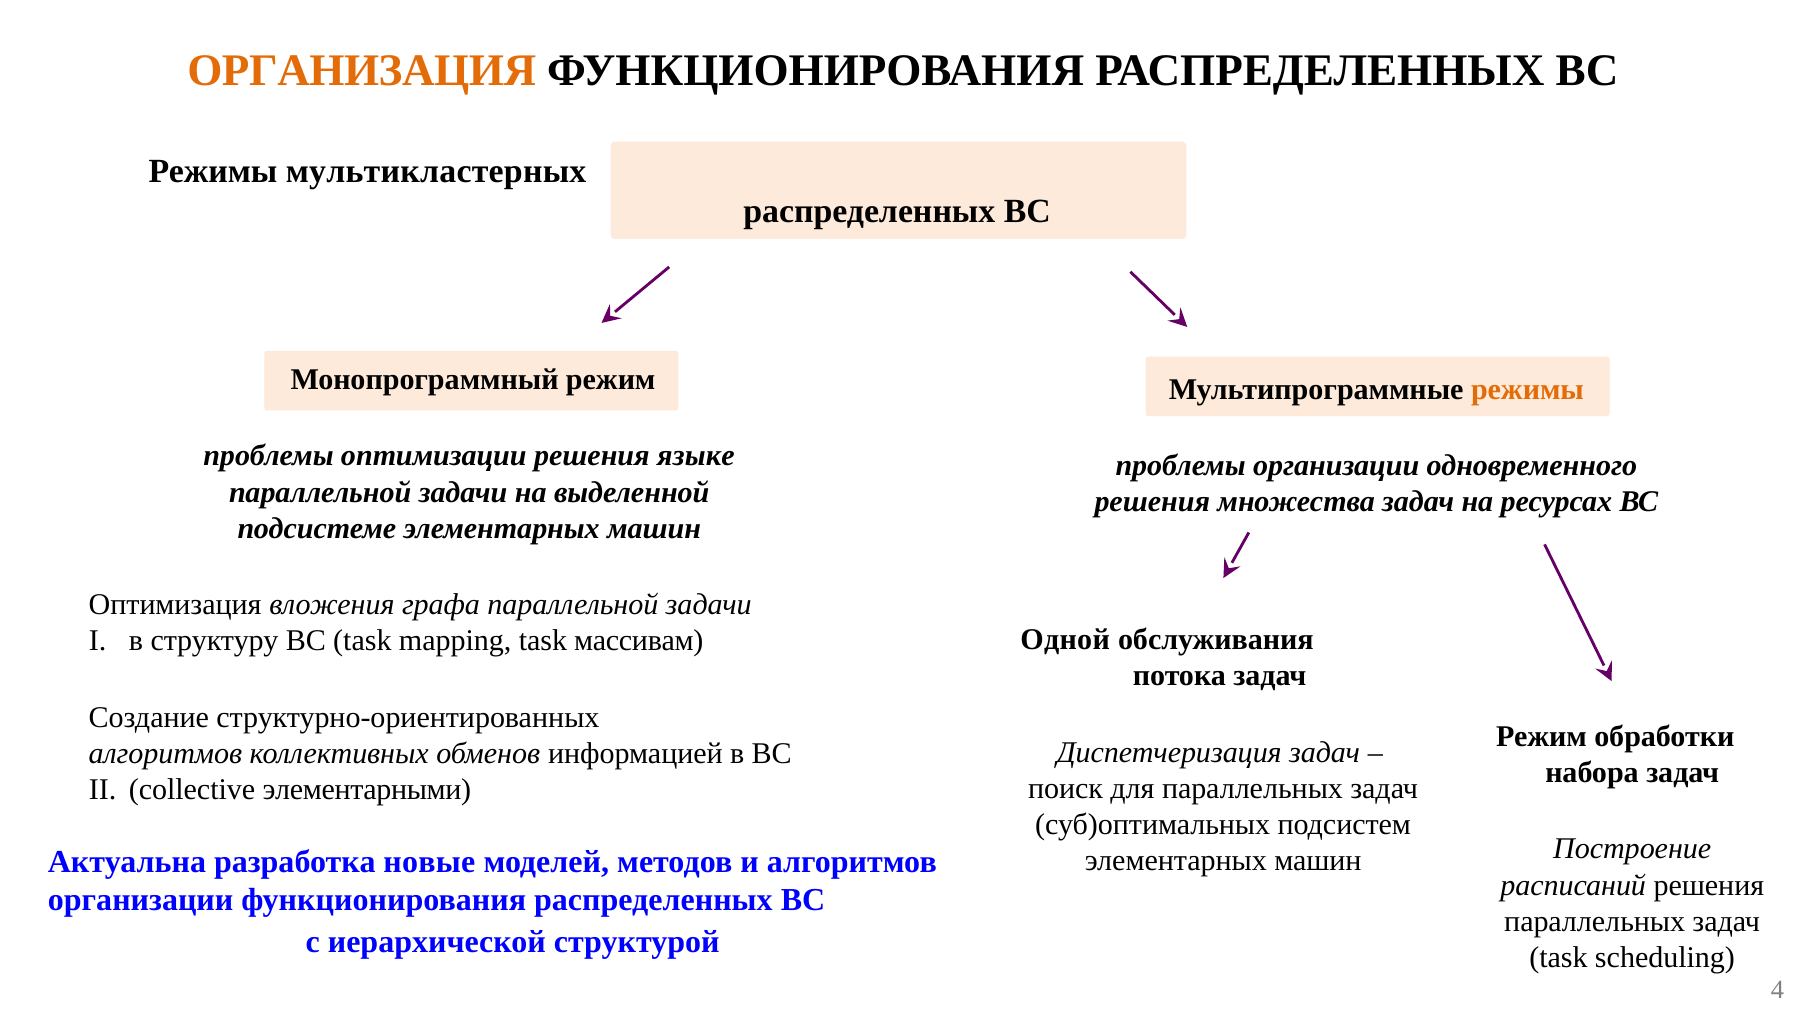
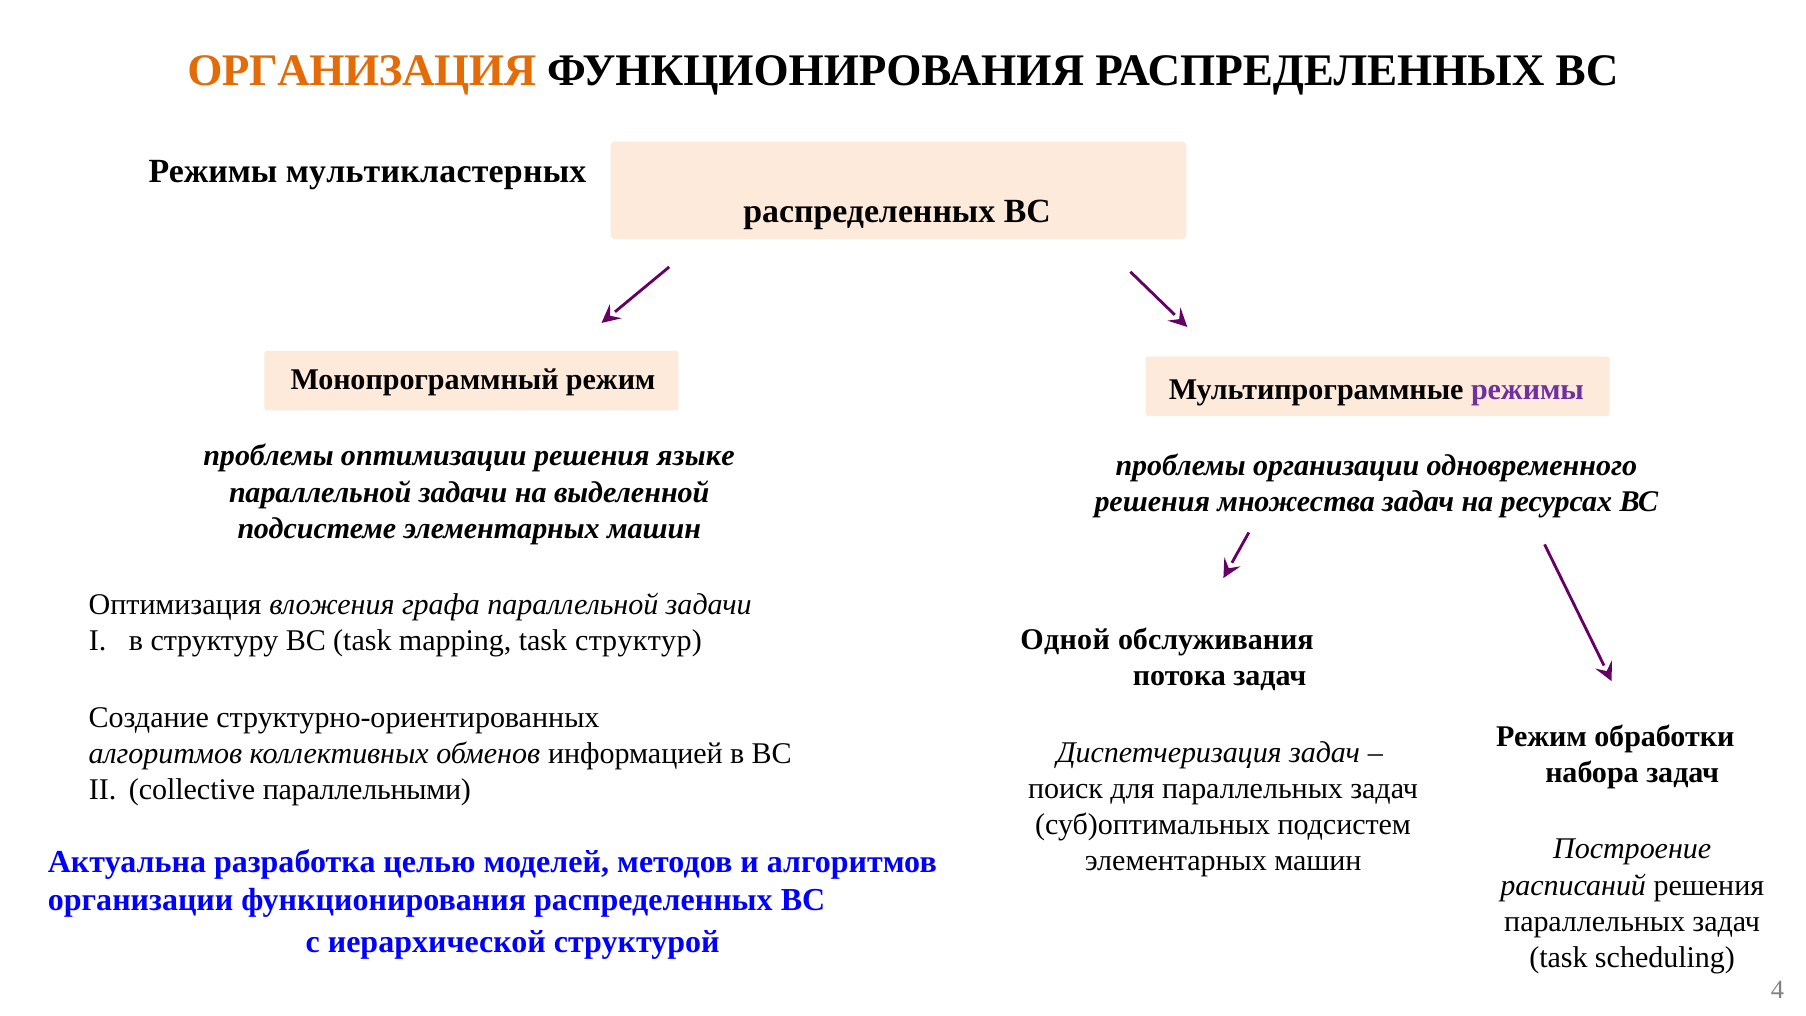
режимы at (1527, 389) colour: orange -> purple
массивам: массивам -> структур
элементарными: элементарными -> параллельными
новые: новые -> целью
